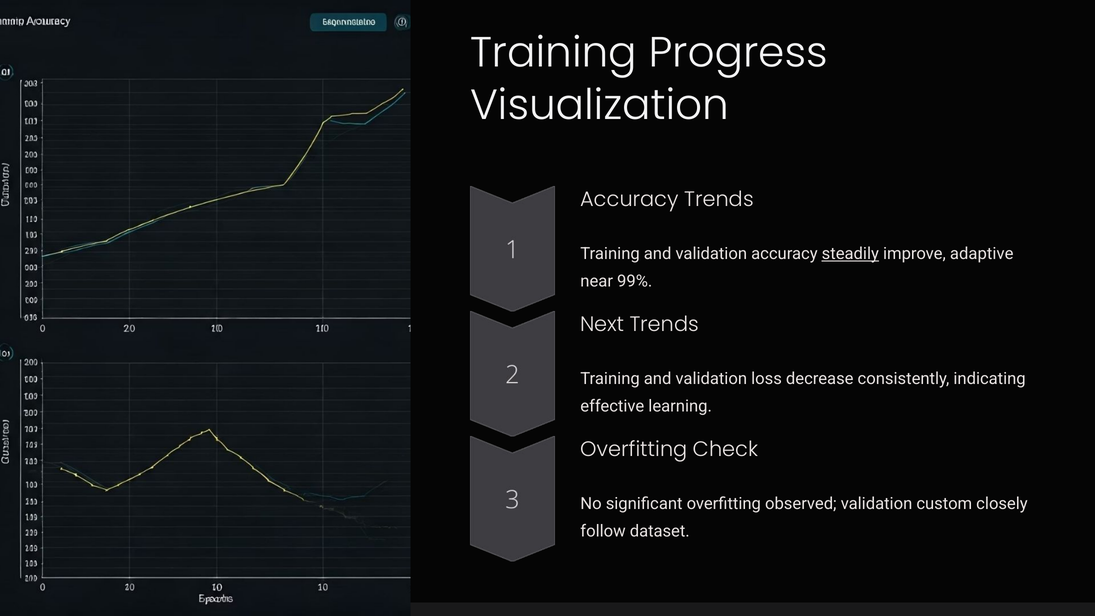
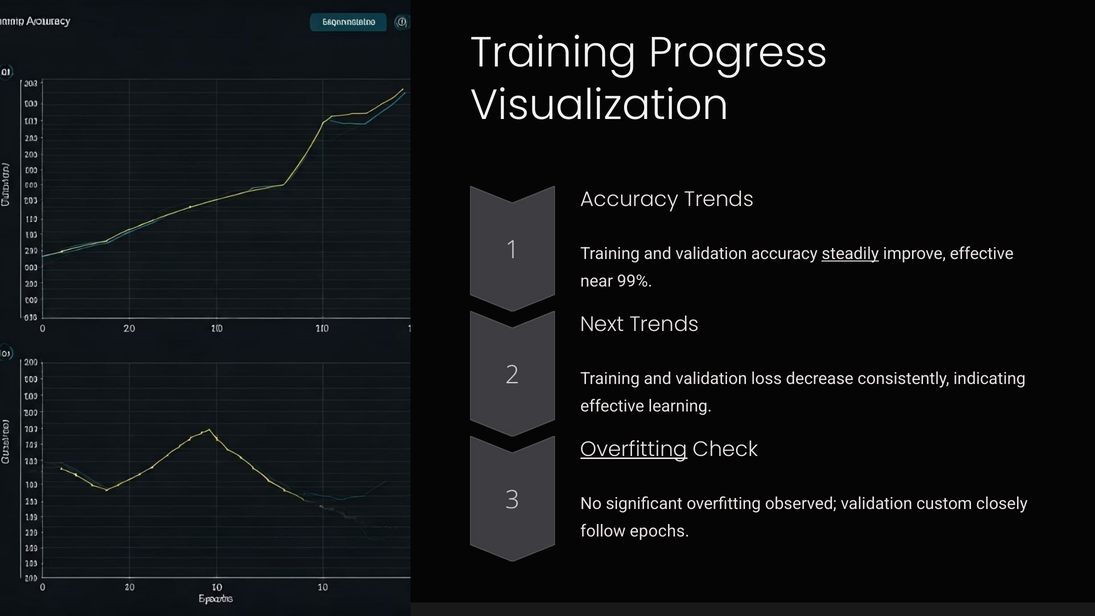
improve adaptive: adaptive -> effective
Overfitting at (634, 449) underline: none -> present
dataset: dataset -> epochs
